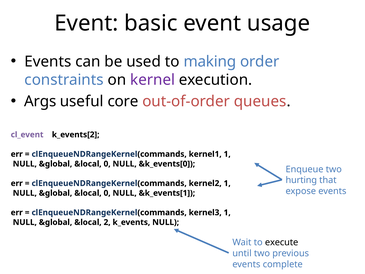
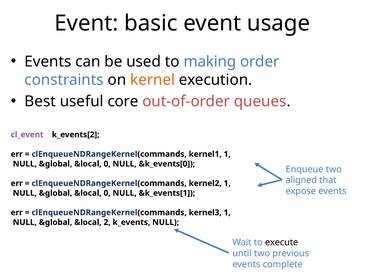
kernel colour: purple -> orange
Args: Args -> Best
hurting: hurting -> aligned
